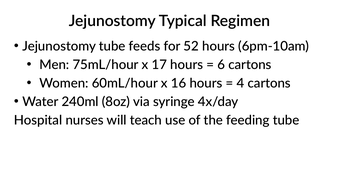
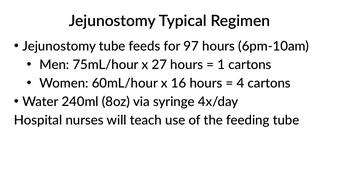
52: 52 -> 97
17: 17 -> 27
6: 6 -> 1
